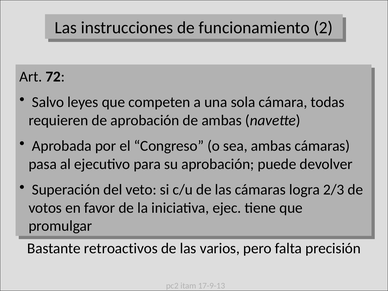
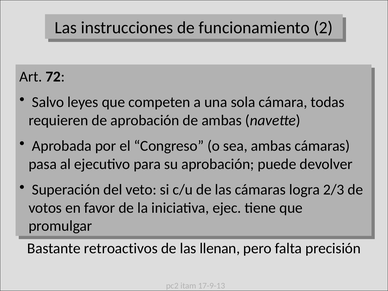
varios: varios -> llenan
